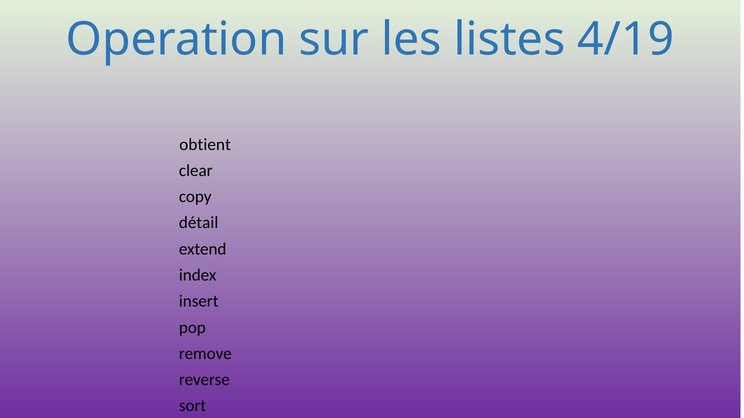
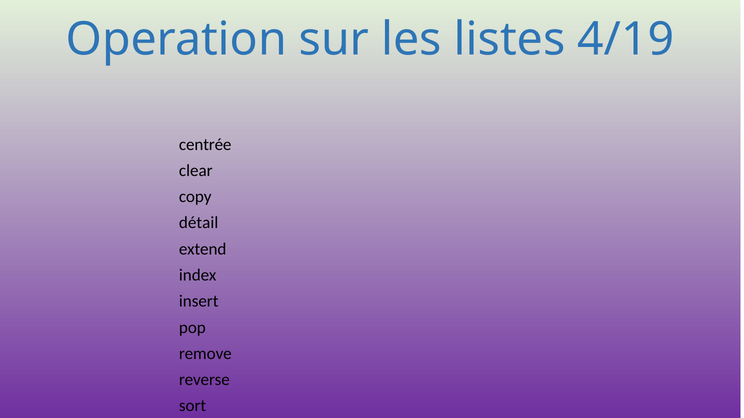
obtient: obtient -> centrée
